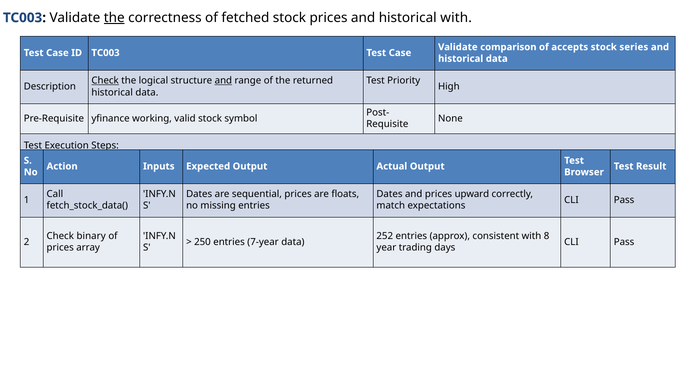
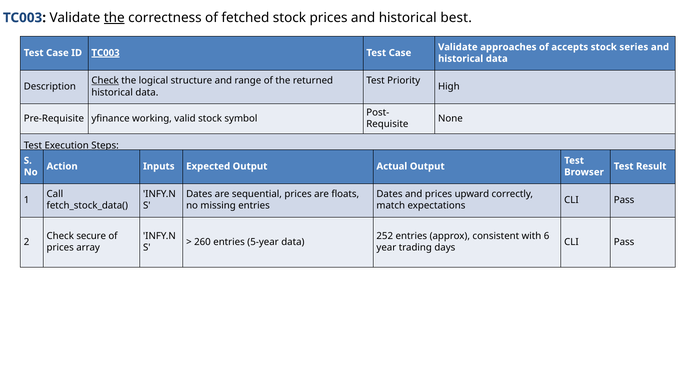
historical with: with -> best
comparison: comparison -> approaches
TC003 at (106, 53) underline: none -> present
and at (223, 81) underline: present -> none
binary: binary -> secure
8: 8 -> 6
250: 250 -> 260
7-year: 7-year -> 5-year
